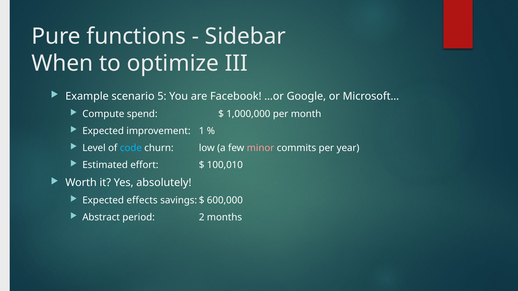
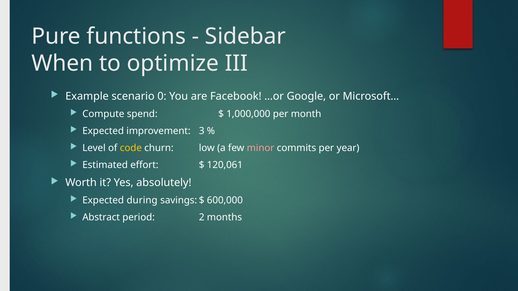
5: 5 -> 0
1: 1 -> 3
code colour: light blue -> yellow
100,010: 100,010 -> 120,061
effects: effects -> during
